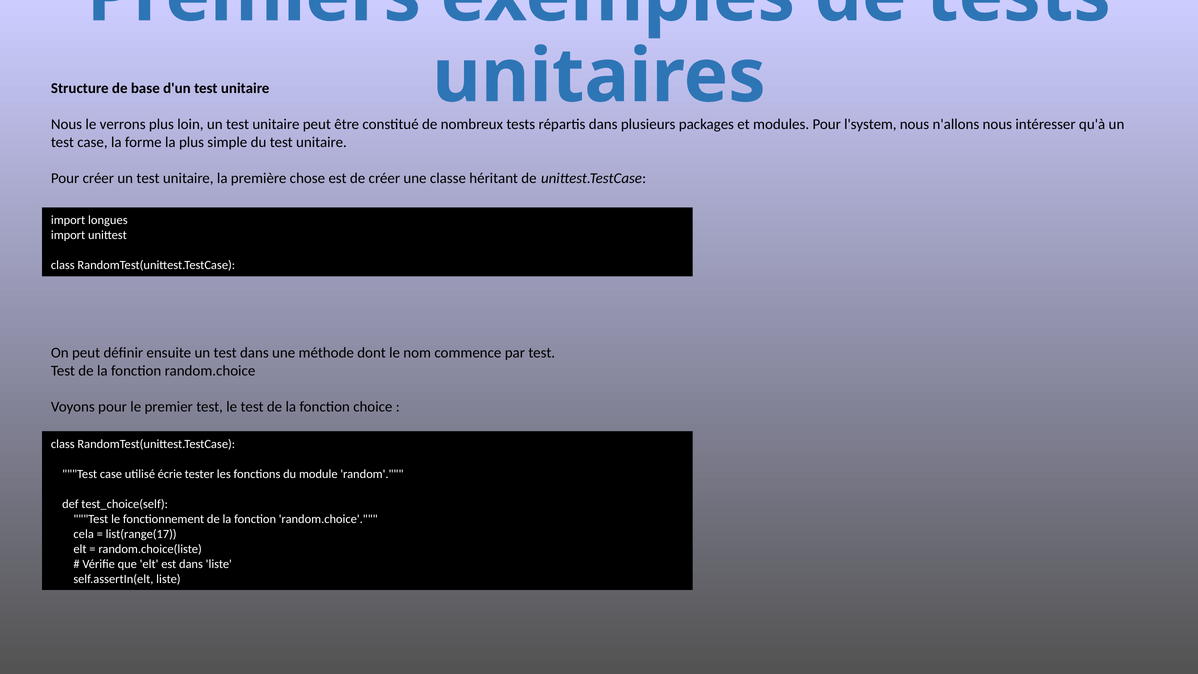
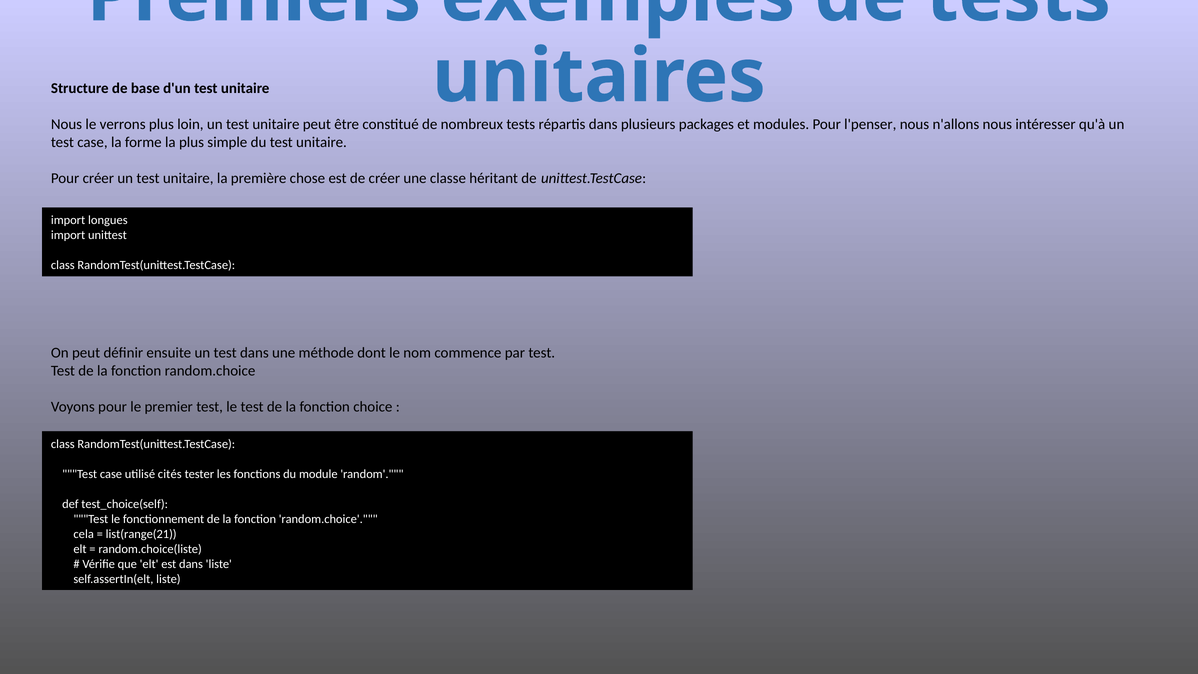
l'system: l'system -> l'penser
écrie: écrie -> cités
list(range(17: list(range(17 -> list(range(21
